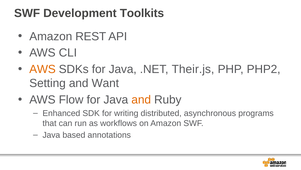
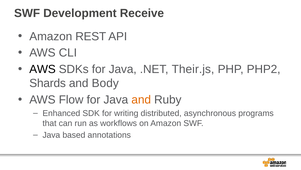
Toolkits: Toolkits -> Receive
AWS at (42, 69) colour: orange -> black
Setting: Setting -> Shards
Want: Want -> Body
